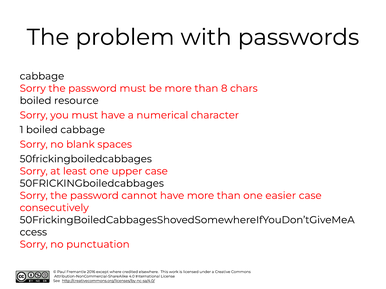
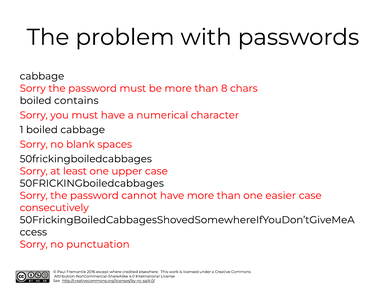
resource: resource -> contains
